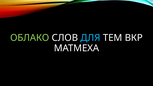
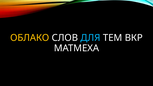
ОБЛАКО colour: light green -> yellow
